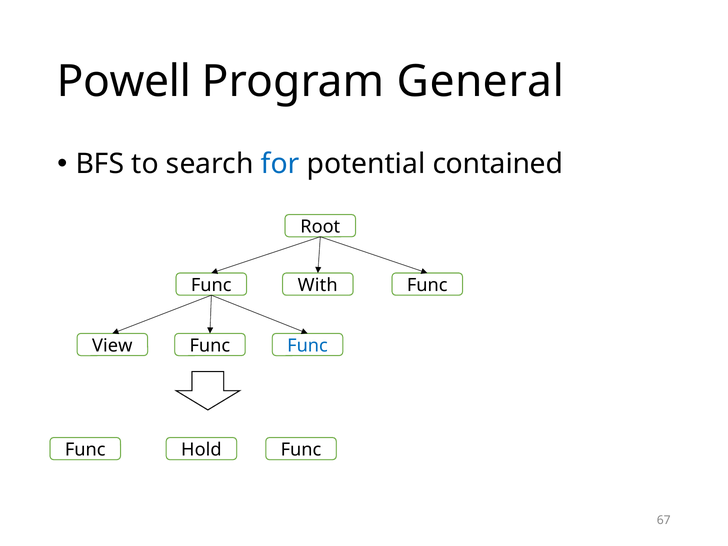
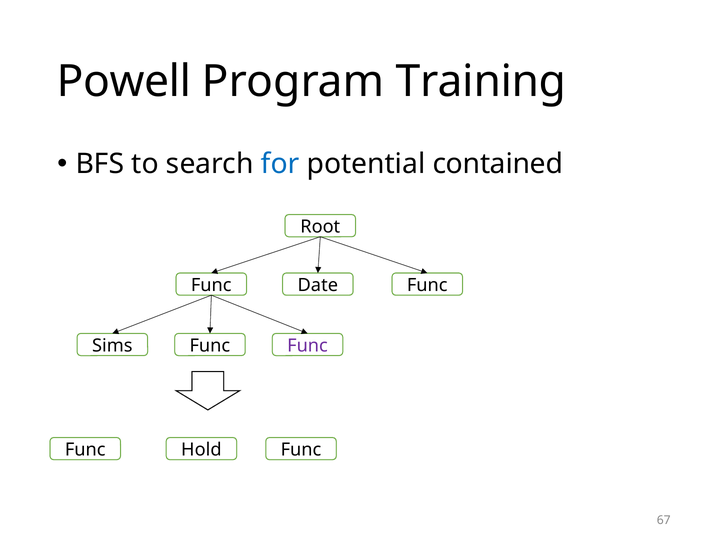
General: General -> Training
With: With -> Date
View: View -> Sims
Func at (308, 346) colour: blue -> purple
